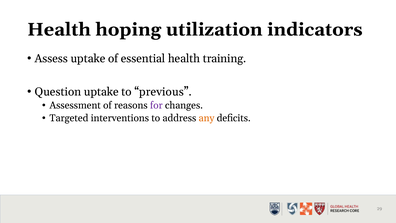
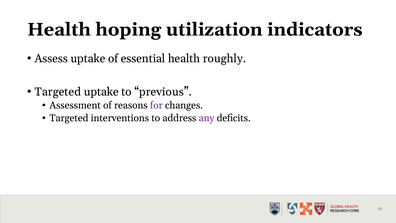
training: training -> roughly
Question at (58, 92): Question -> Targeted
any colour: orange -> purple
